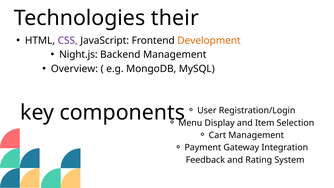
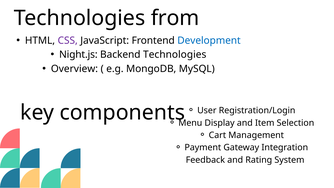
their: their -> from
Development colour: orange -> blue
Backend Management: Management -> Technologies
